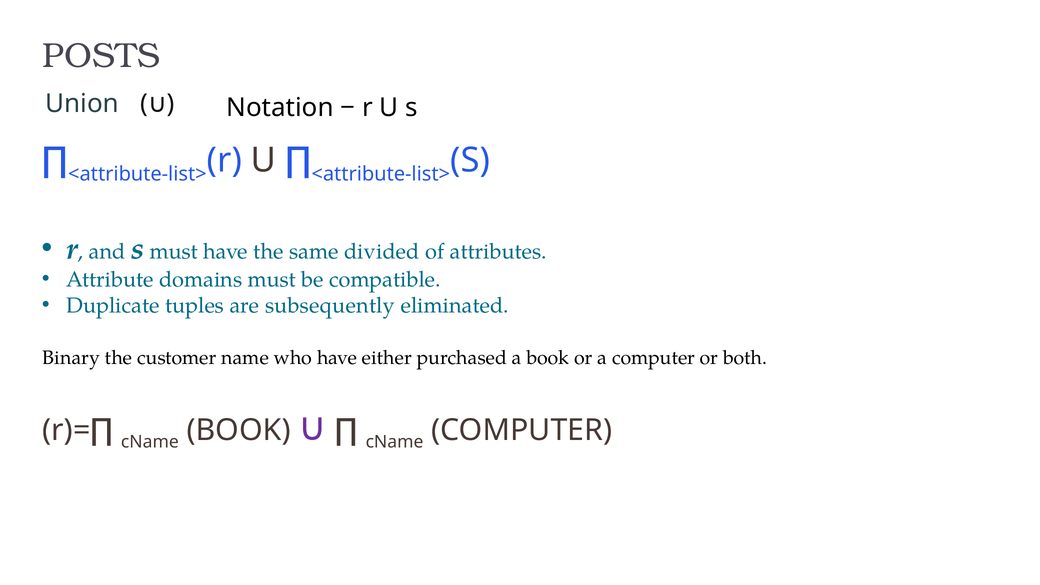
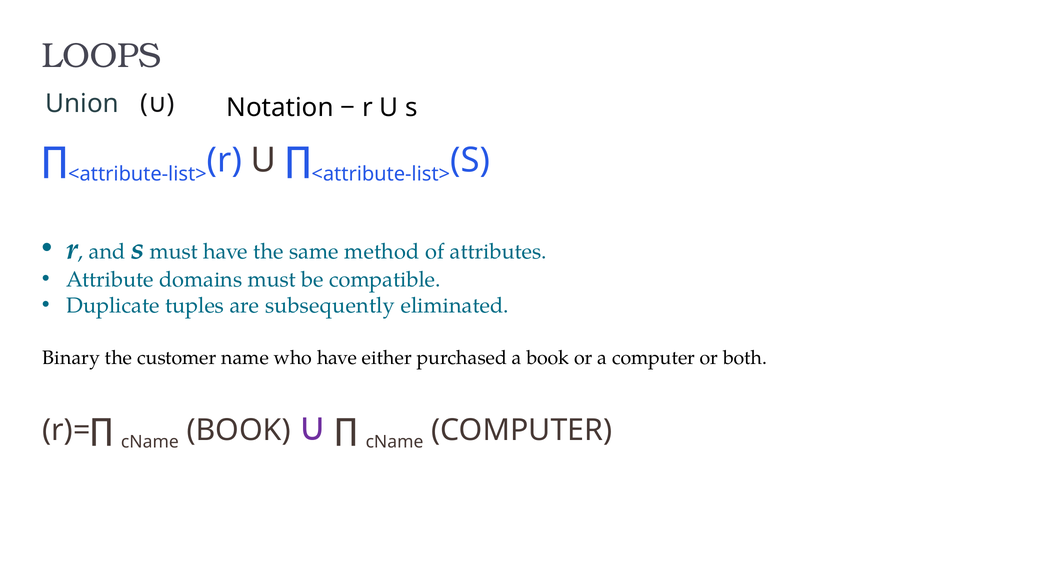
POSTS: POSTS -> LOOPS
divided: divided -> method
